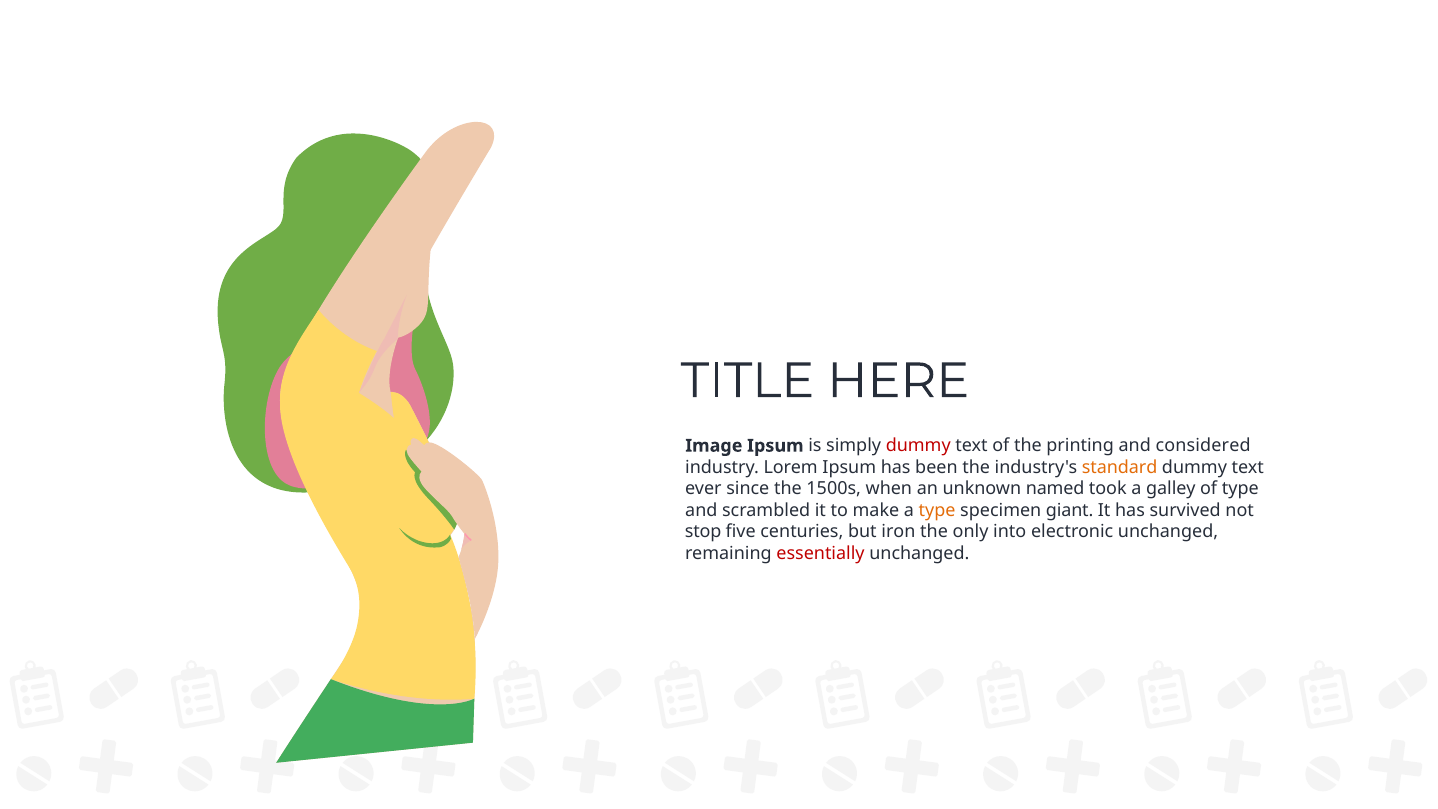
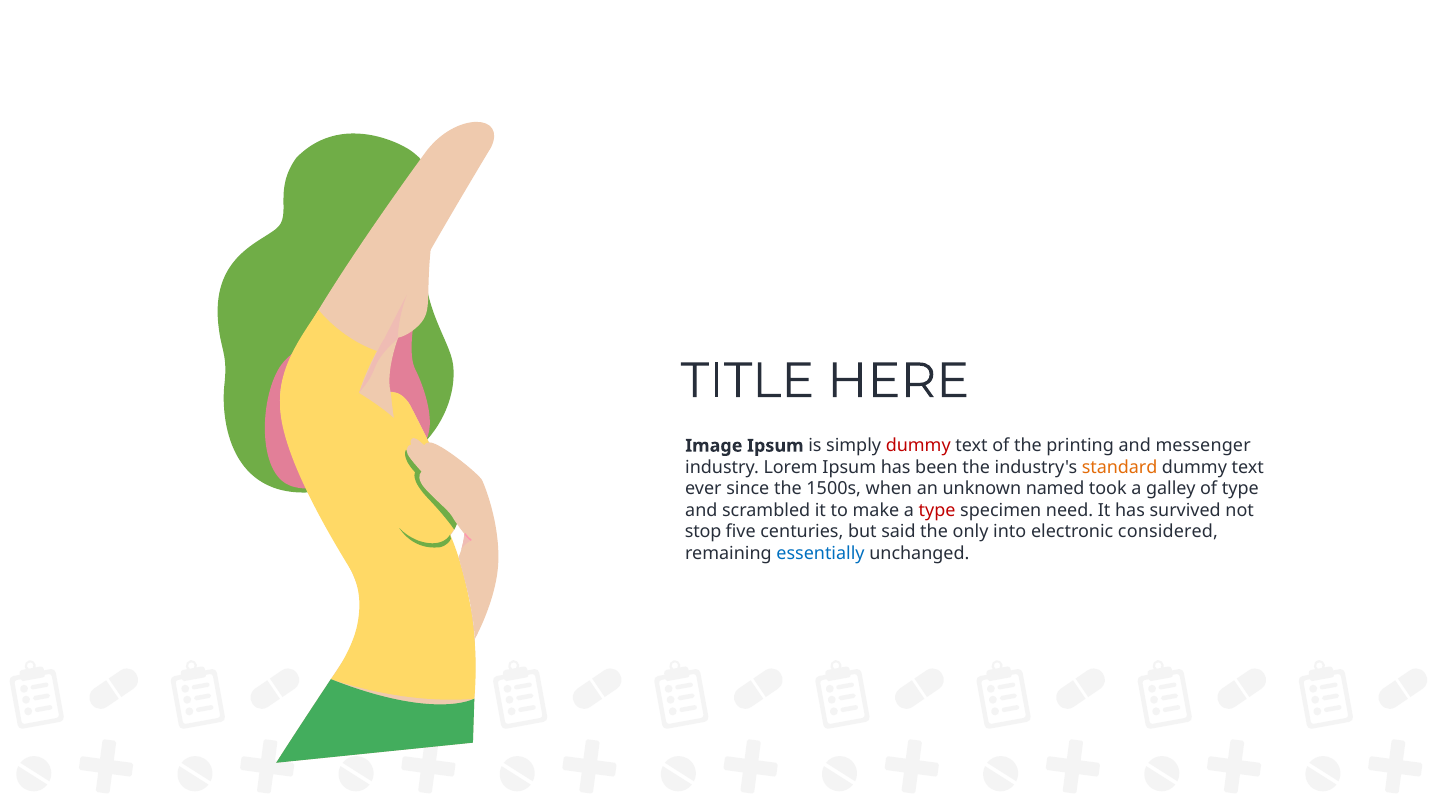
considered: considered -> messenger
type at (937, 510) colour: orange -> red
giant: giant -> need
iron: iron -> said
electronic unchanged: unchanged -> considered
essentially colour: red -> blue
